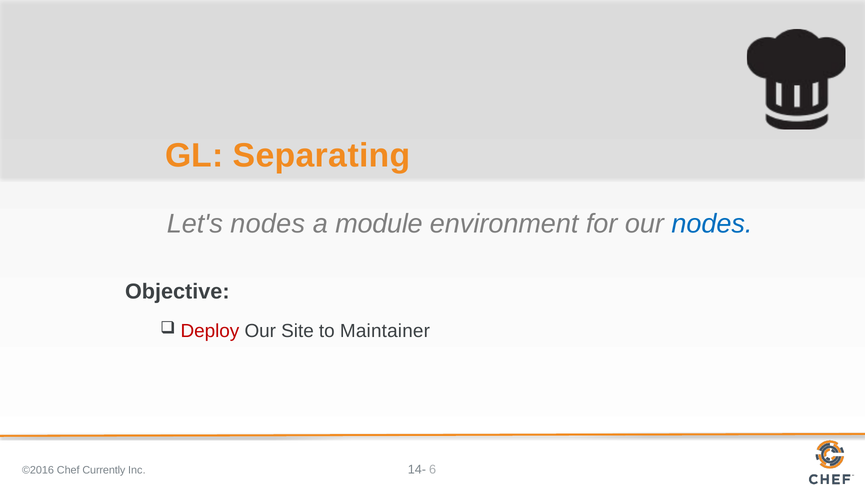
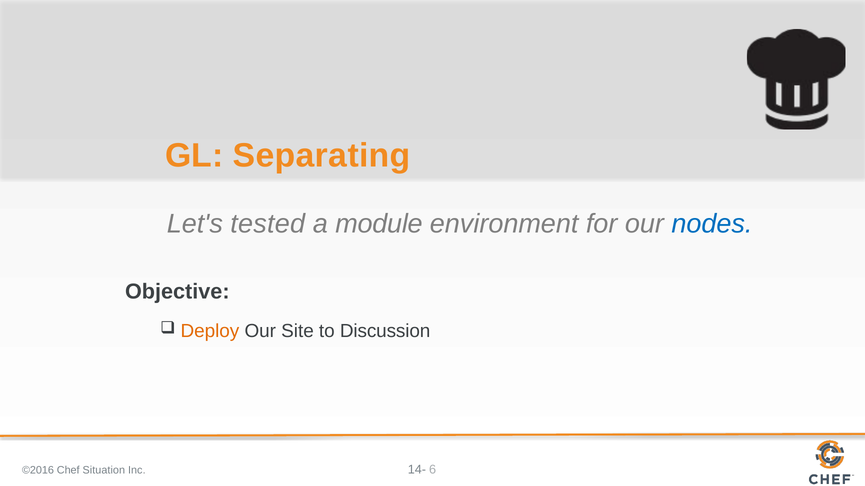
Let's nodes: nodes -> tested
Deploy colour: red -> orange
Maintainer: Maintainer -> Discussion
Currently: Currently -> Situation
